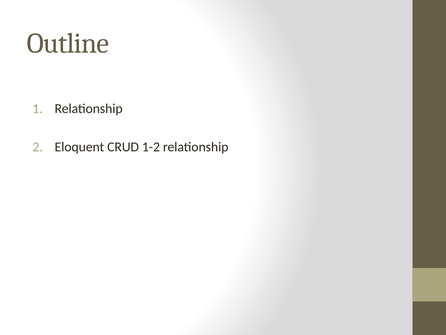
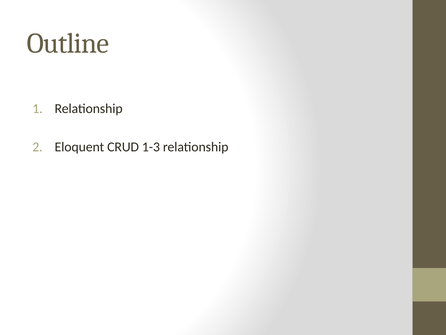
1-2: 1-2 -> 1-3
